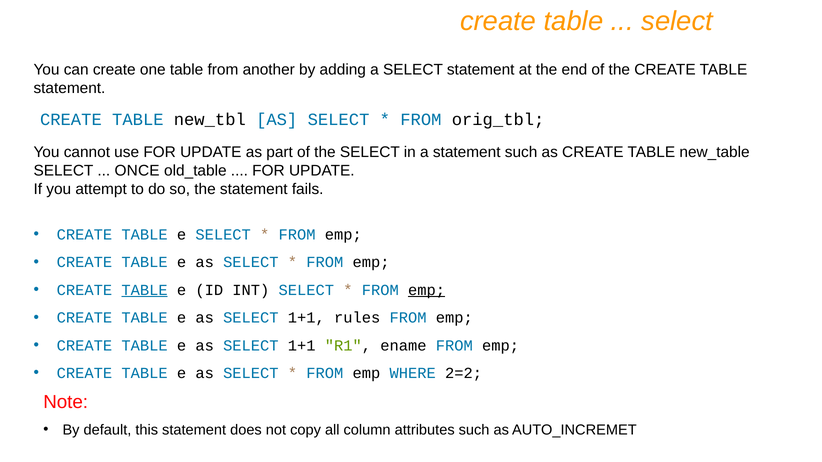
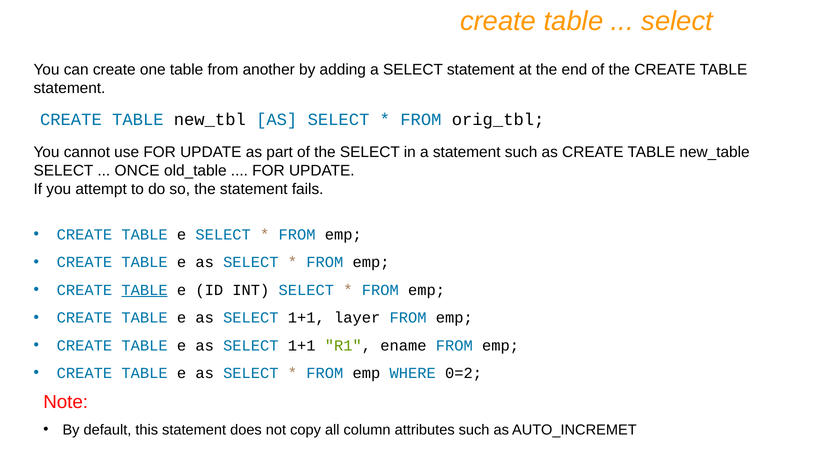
emp at (427, 290) underline: present -> none
rules: rules -> layer
2=2: 2=2 -> 0=2
